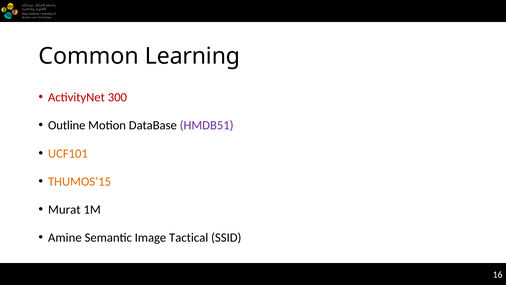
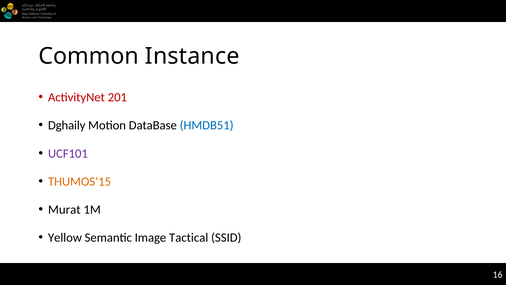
Learning: Learning -> Instance
300: 300 -> 201
Outline: Outline -> Dghaily
HMDB51 colour: purple -> blue
UCF101 colour: orange -> purple
Amine: Amine -> Yellow
